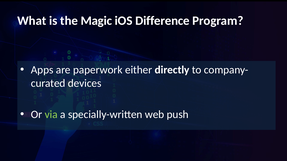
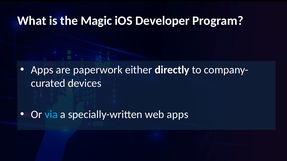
Difference: Difference -> Developer
via colour: light green -> light blue
web push: push -> apps
